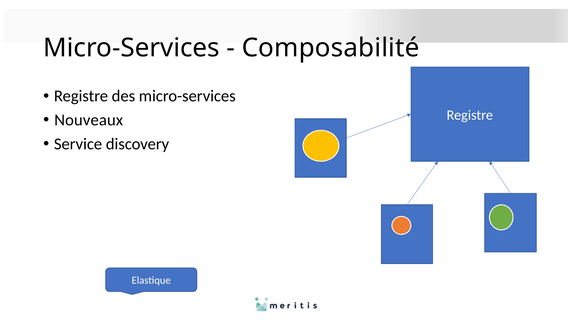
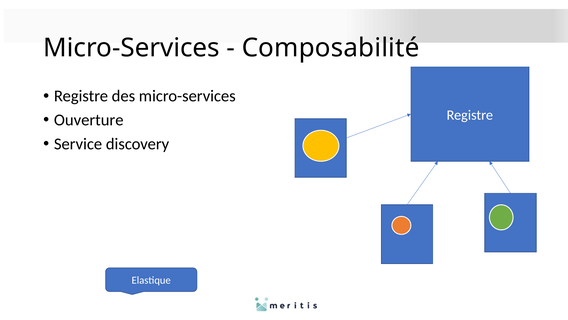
Nouveaux: Nouveaux -> Ouverture
